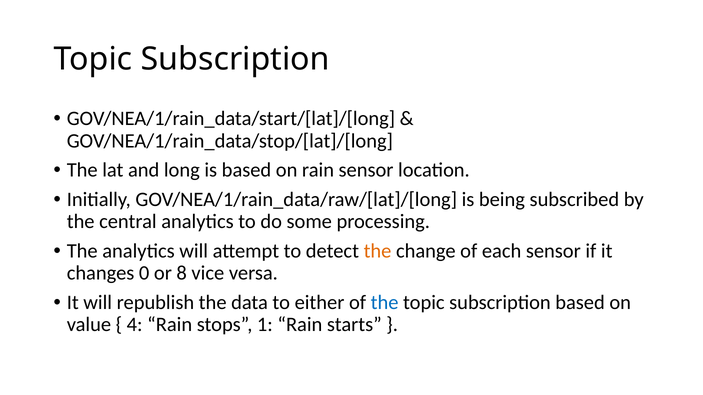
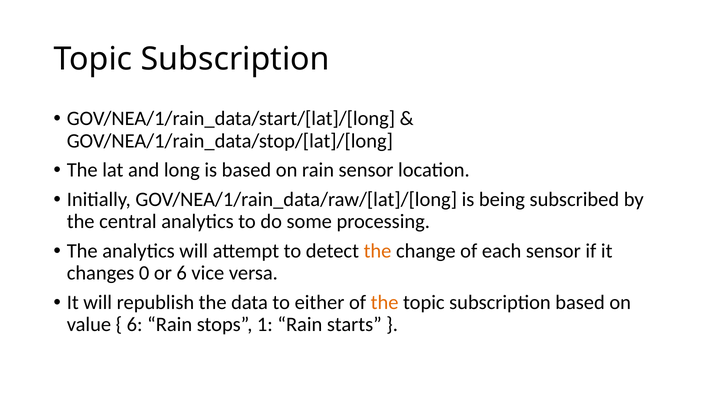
or 8: 8 -> 6
the at (385, 303) colour: blue -> orange
4 at (135, 325): 4 -> 6
